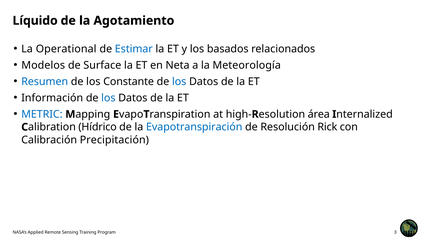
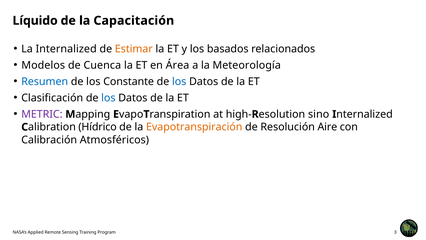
Agotamiento: Agotamiento -> Capacitación
Operational: Operational -> Internalized
Estimar colour: blue -> orange
Surface: Surface -> Cuenca
Neta: Neta -> Área
Información: Información -> Clasificación
METRIC colour: blue -> purple
área: área -> sino
Evapotranspiración colour: blue -> orange
Rick: Rick -> Aire
Precipitación: Precipitación -> Atmosféricos
